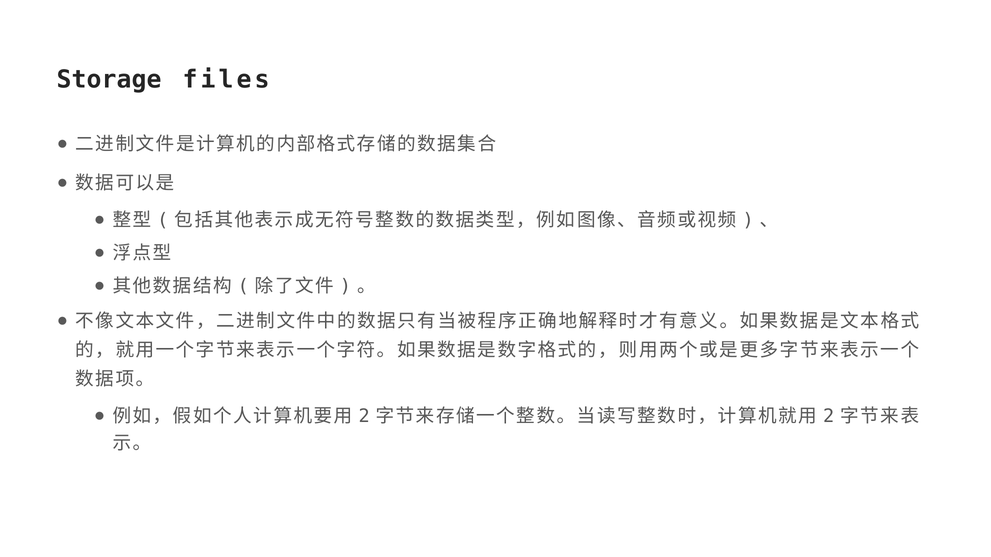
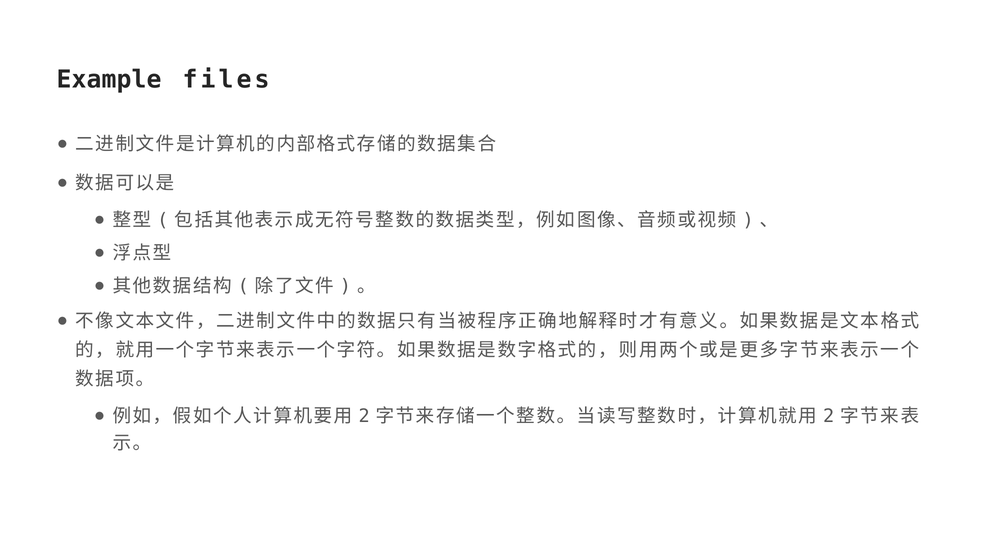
Storage: Storage -> Example
